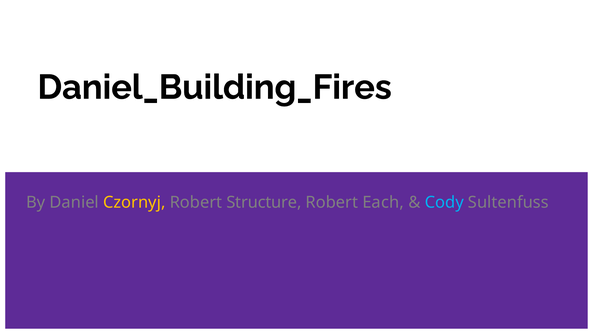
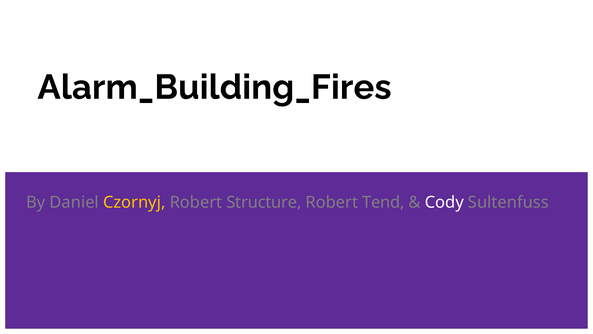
Daniel_Building_Fires: Daniel_Building_Fires -> Alarm_Building_Fires
Each: Each -> Tend
Cody colour: light blue -> white
